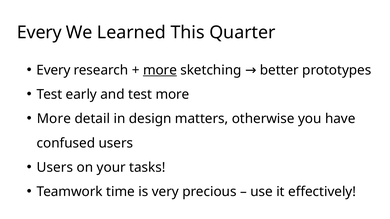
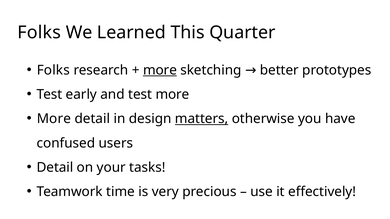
Every at (39, 32): Every -> Folks
Every at (53, 70): Every -> Folks
matters underline: none -> present
Users at (55, 168): Users -> Detail
